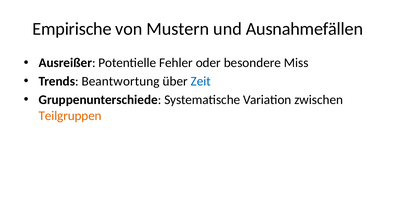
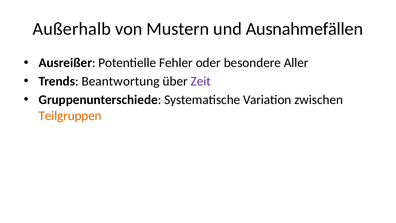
Empirische: Empirische -> Außerhalb
Miss: Miss -> Aller
Zeit colour: blue -> purple
